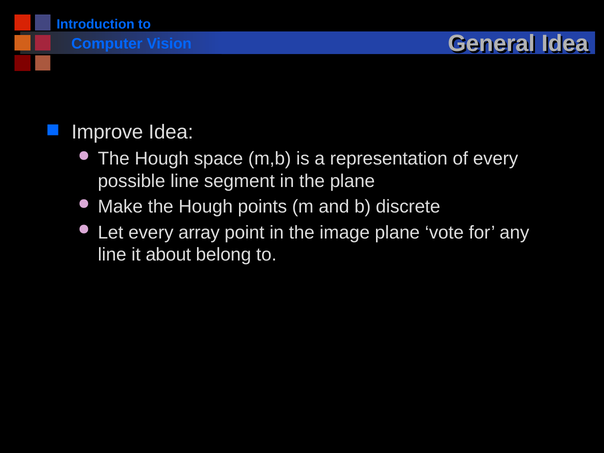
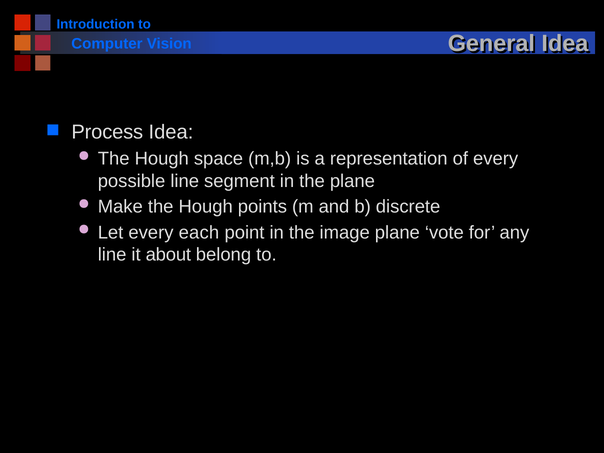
Improve: Improve -> Process
array: array -> each
